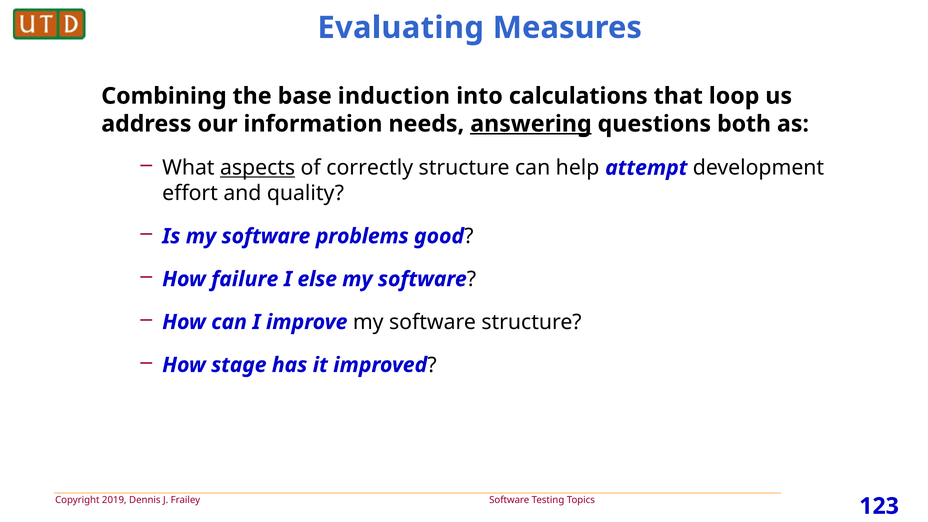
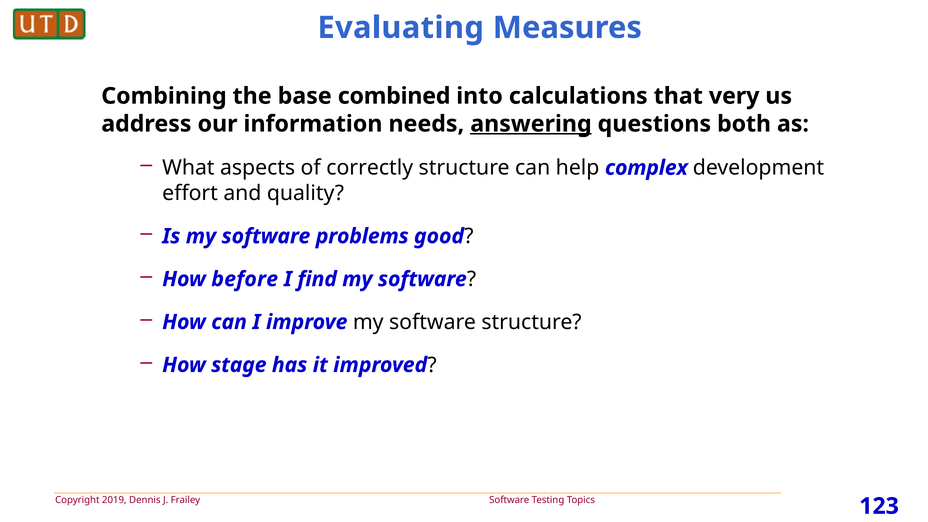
induction: induction -> combined
loop: loop -> very
aspects underline: present -> none
attempt: attempt -> complex
failure: failure -> before
else: else -> find
